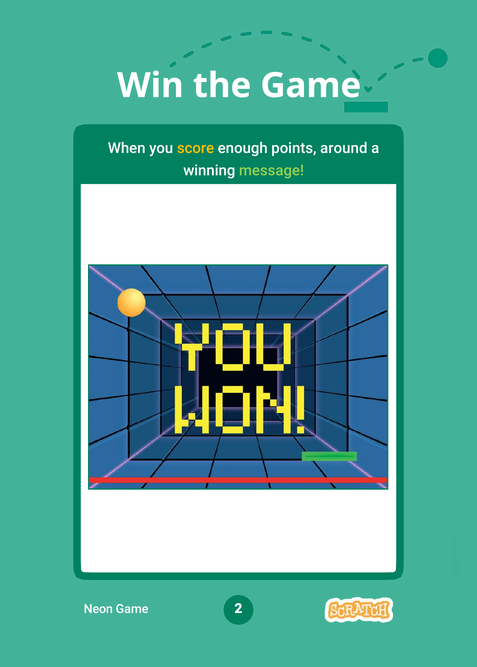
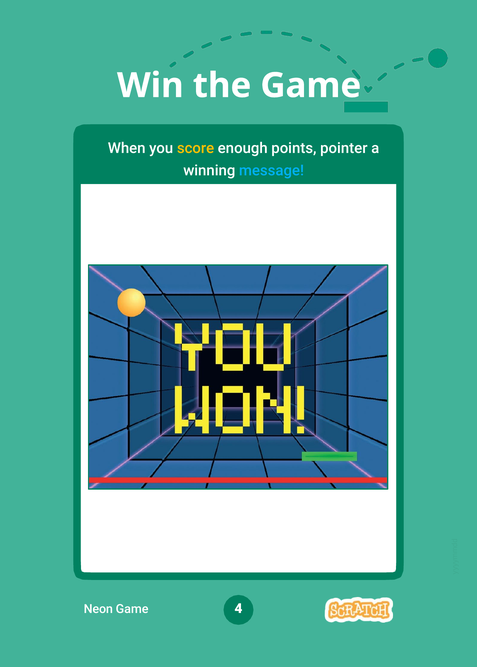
around: around -> pointer
message colour: light green -> light blue
2: 2 -> 4
